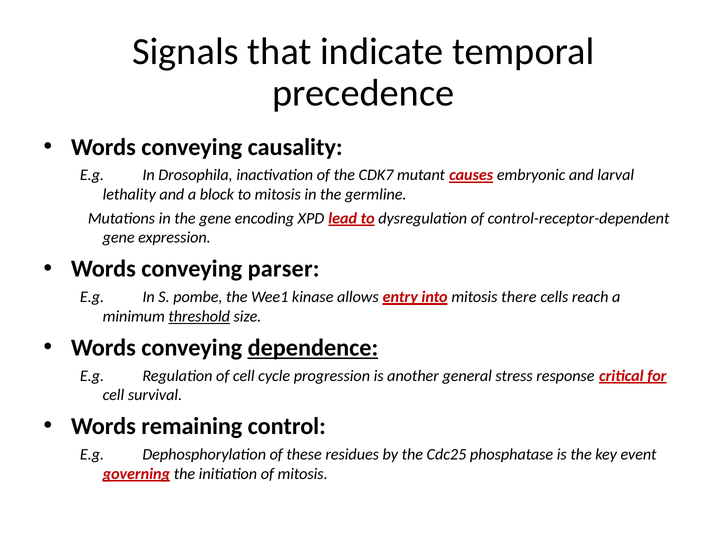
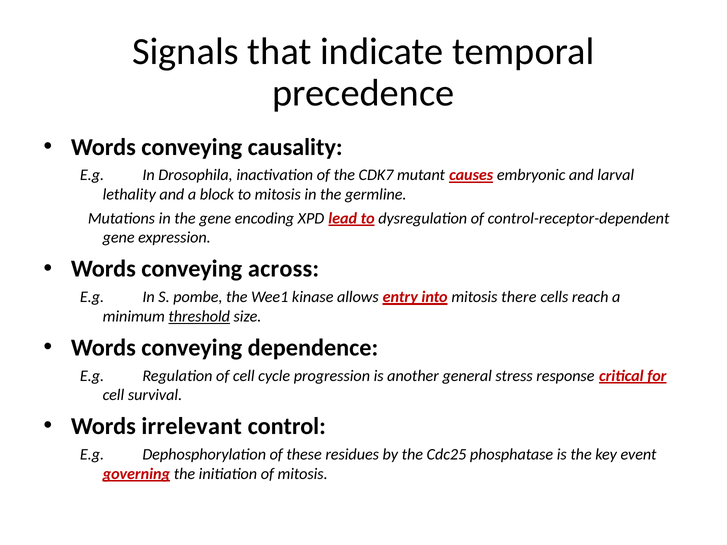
parser: parser -> across
dependence underline: present -> none
remaining: remaining -> irrelevant
